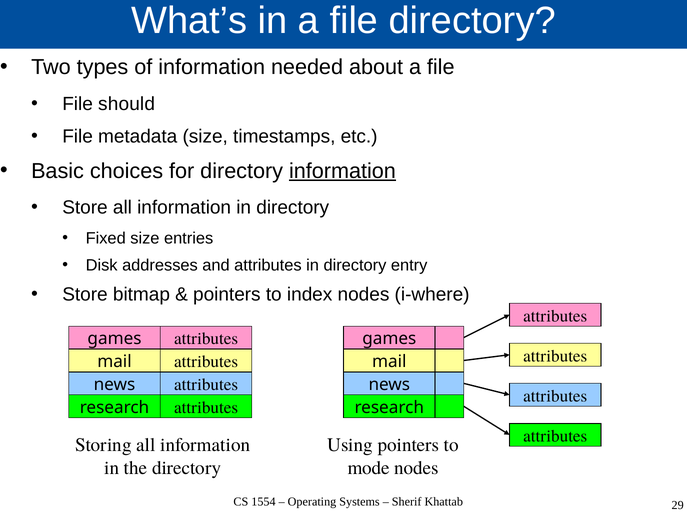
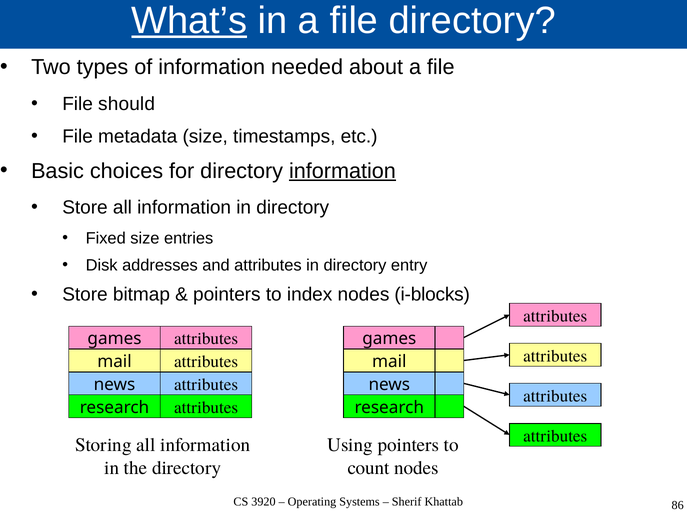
What’s underline: none -> present
i-where: i-where -> i-blocks
mode: mode -> count
1554: 1554 -> 3920
29: 29 -> 86
